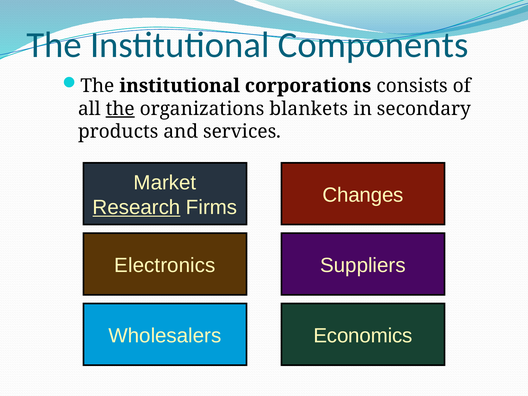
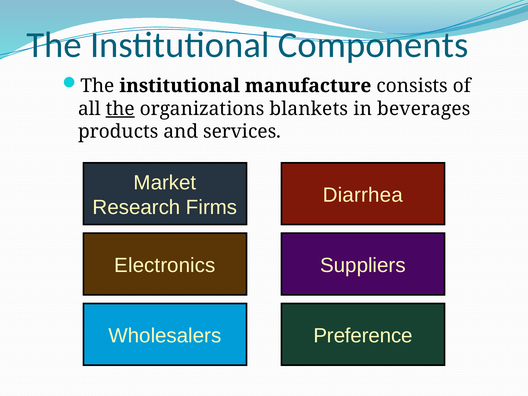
corporations: corporations -> manufacture
secondary: secondary -> beverages
Changes: Changes -> Diarrhea
Research underline: present -> none
Economics: Economics -> Preference
